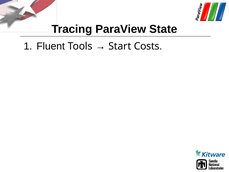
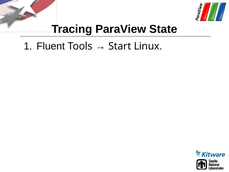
Costs: Costs -> Linux
